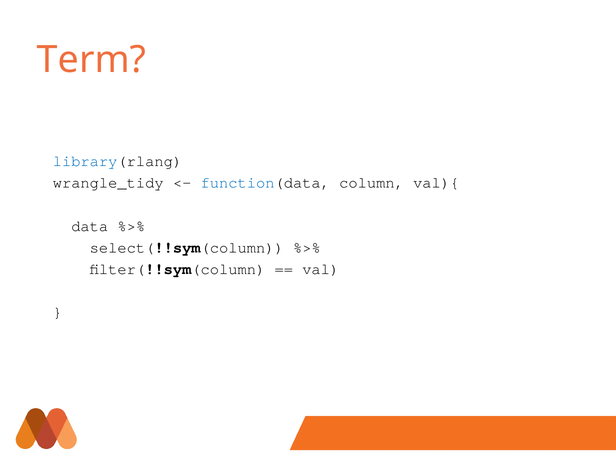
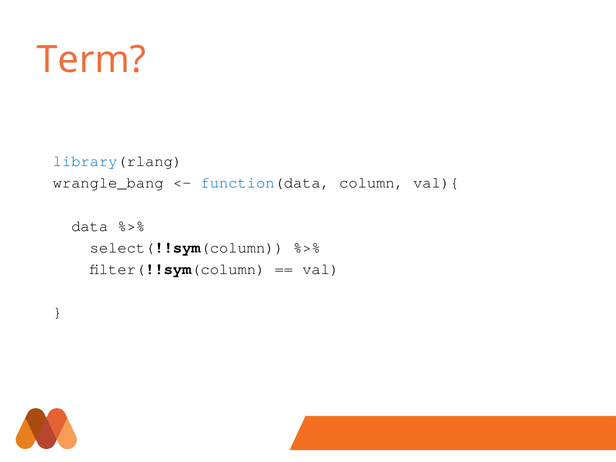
wrangle_tidy: wrangle_tidy -> wrangle_bang
